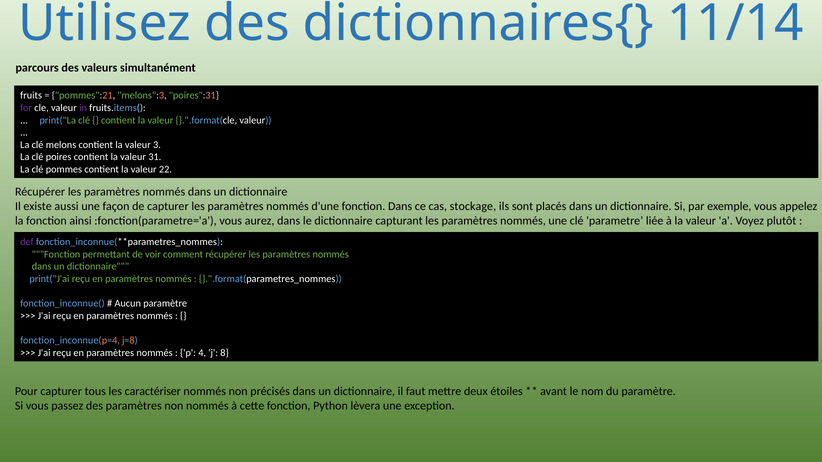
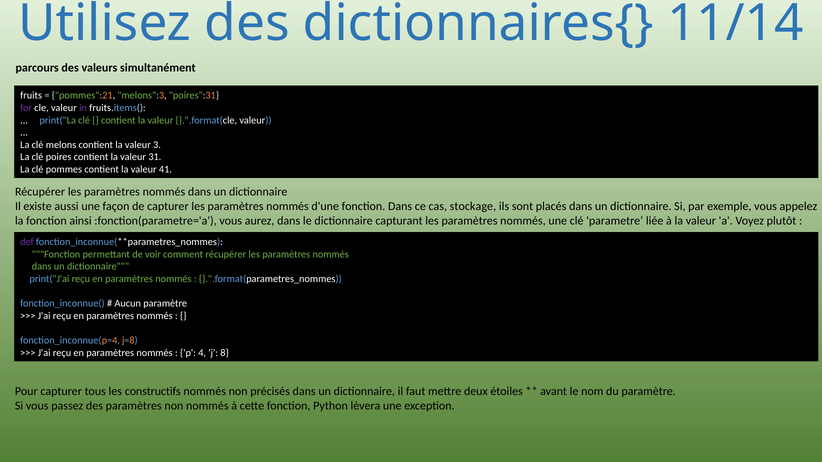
22: 22 -> 41
caractériser: caractériser -> constructifs
